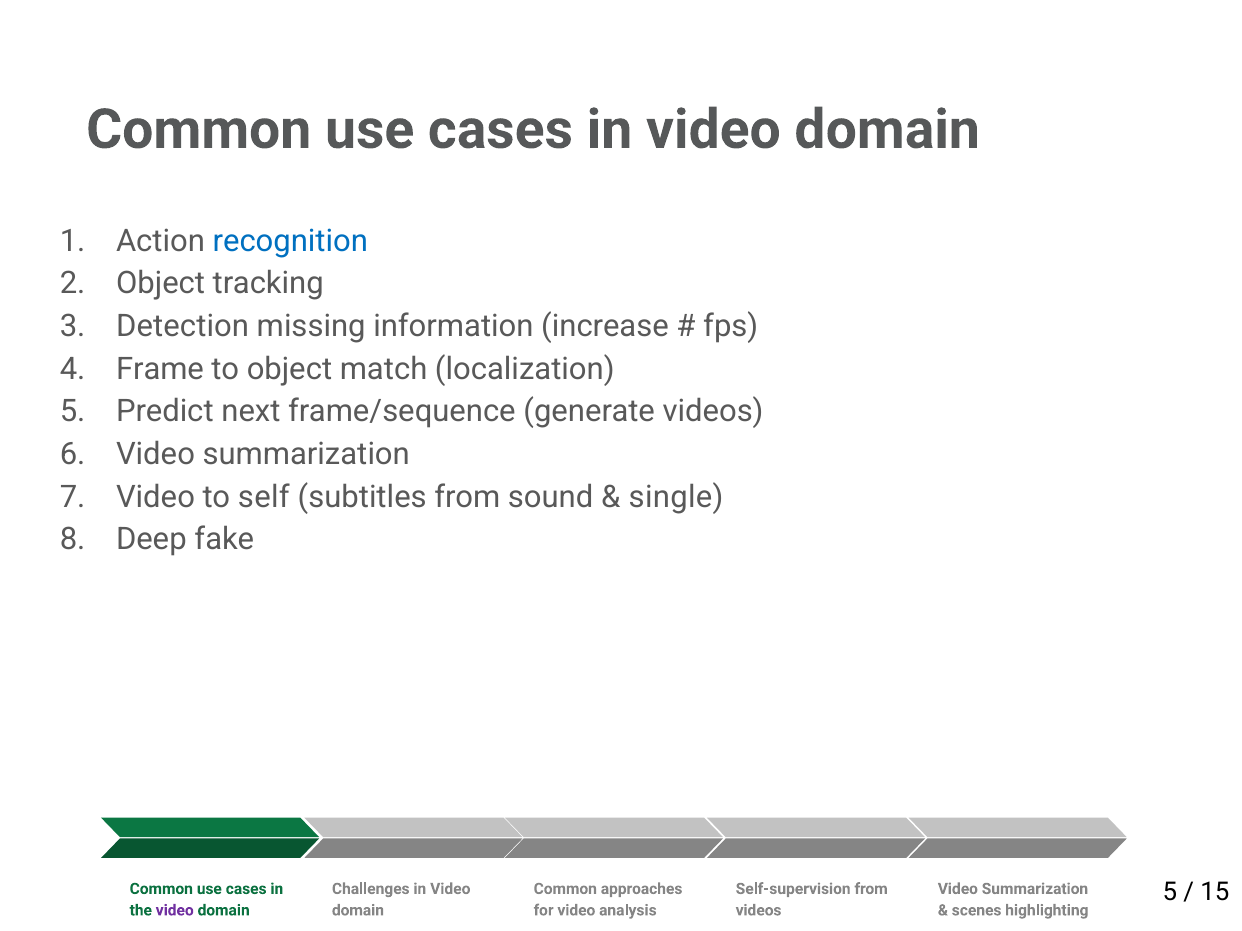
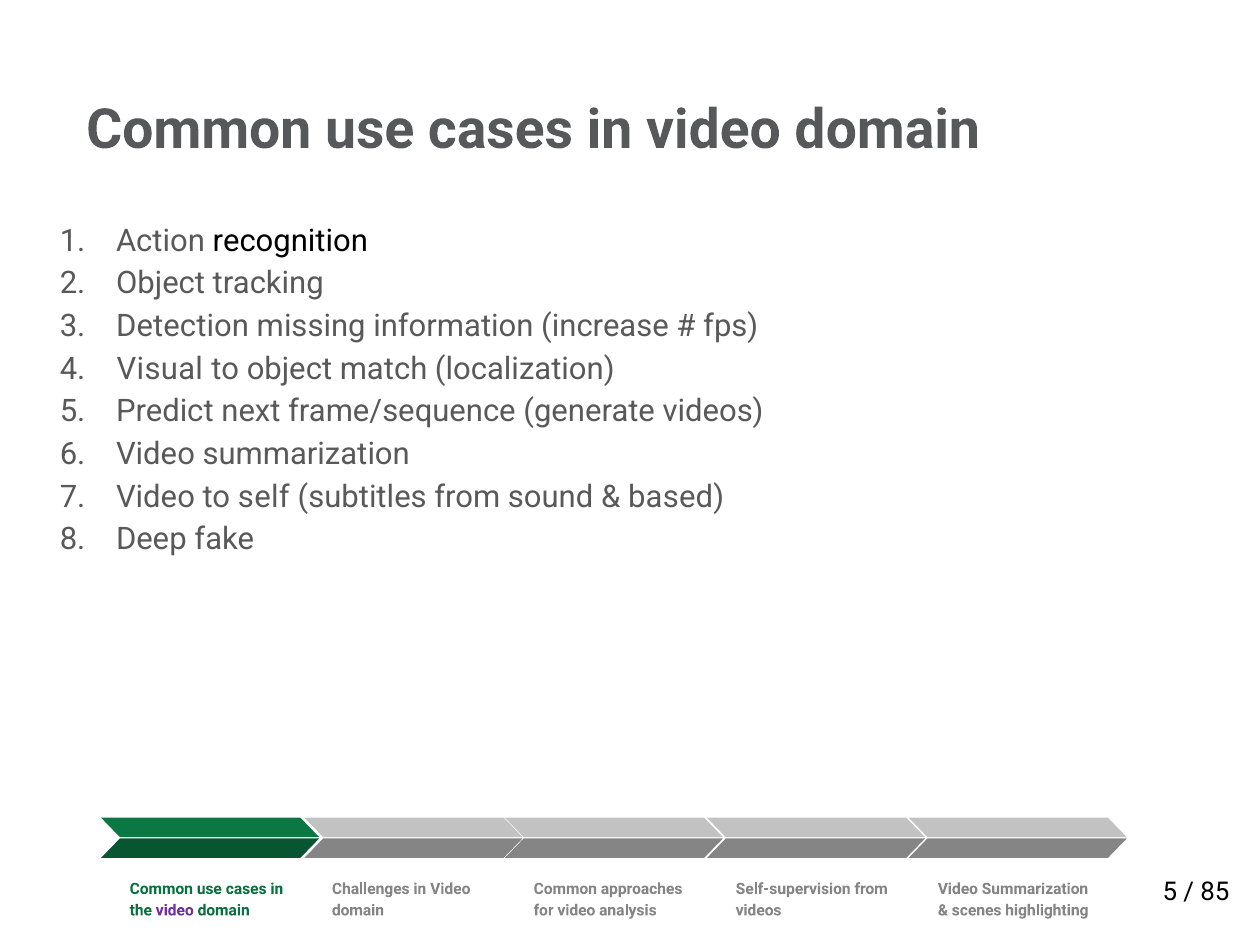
recognition colour: blue -> black
Frame: Frame -> Visual
single: single -> based
15: 15 -> 85
